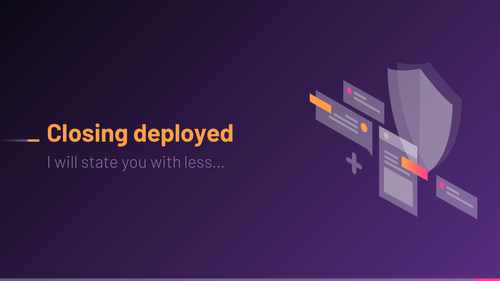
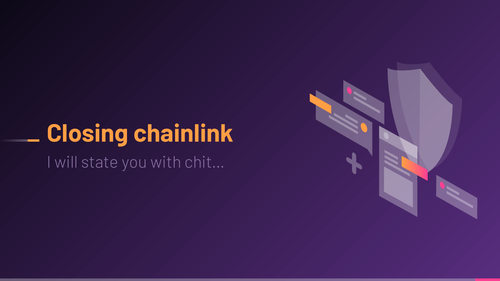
deployed: deployed -> chainlink
less…: less… -> chit…
